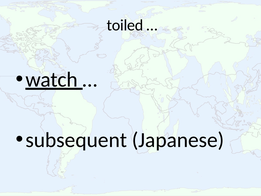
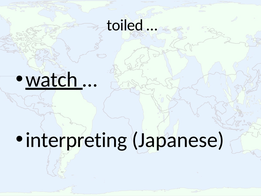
subsequent: subsequent -> interpreting
